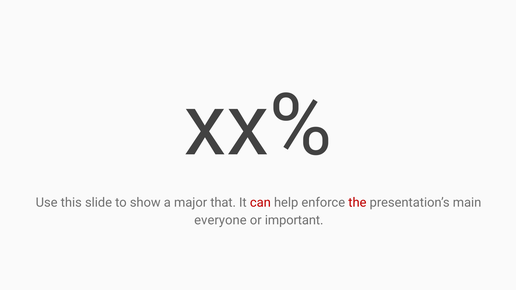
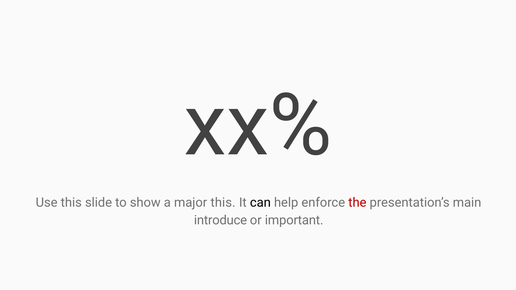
major that: that -> this
can colour: red -> black
everyone: everyone -> introduce
